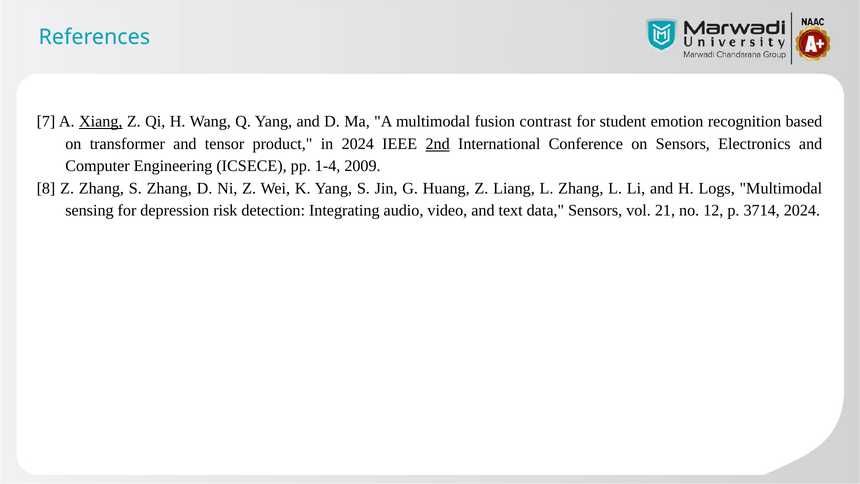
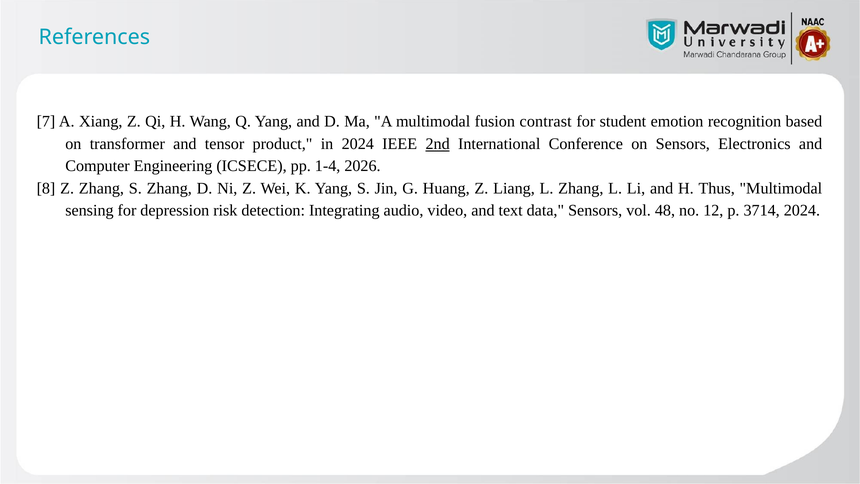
Xiang underline: present -> none
2009: 2009 -> 2026
Logs: Logs -> Thus
21: 21 -> 48
